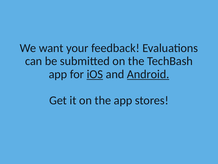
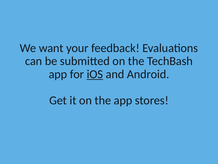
Android underline: present -> none
